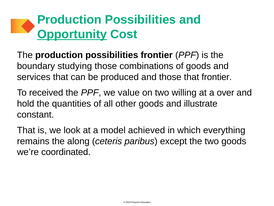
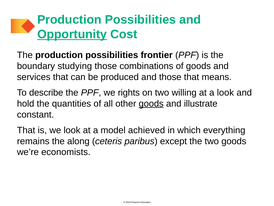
that frontier: frontier -> means
received: received -> describe
value: value -> rights
a over: over -> look
goods at (151, 103) underline: none -> present
coordinated: coordinated -> economists
